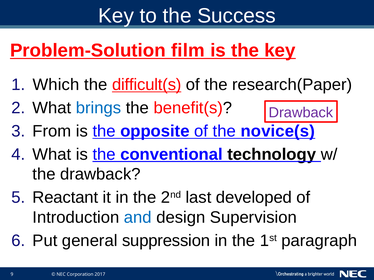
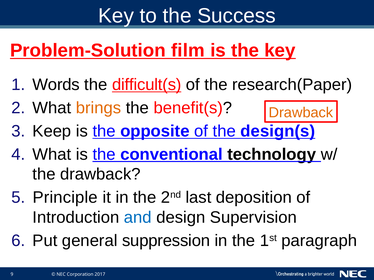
Which: Which -> Words
brings colour: blue -> orange
Drawback at (301, 113) colour: purple -> orange
From: From -> Keep
novice(s: novice(s -> design(s
Reactant: Reactant -> Principle
developed: developed -> deposition
